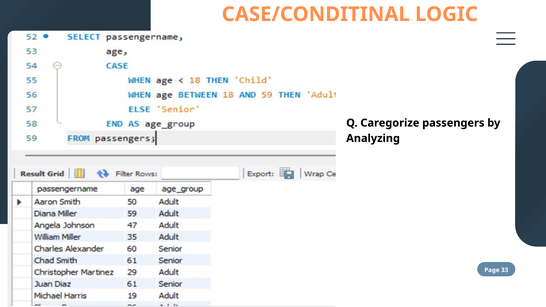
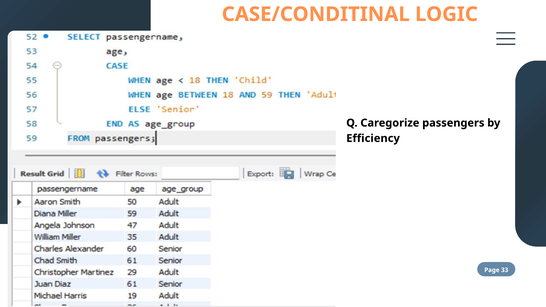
Analyzing: Analyzing -> Efficiency
